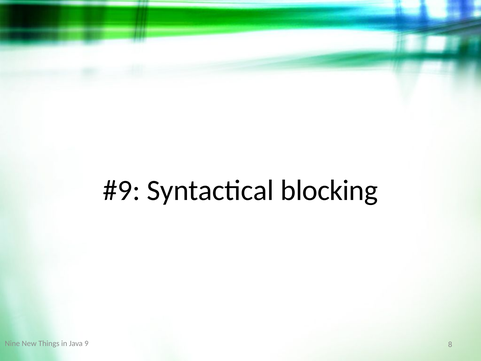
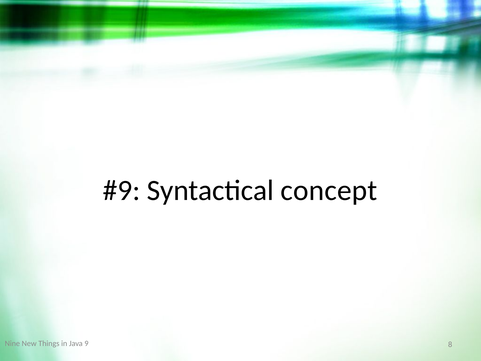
blocking: blocking -> concept
